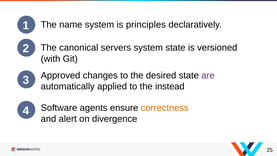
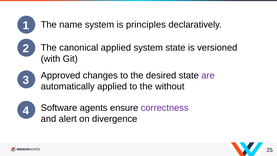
canonical servers: servers -> applied
instead: instead -> without
correctness colour: orange -> purple
